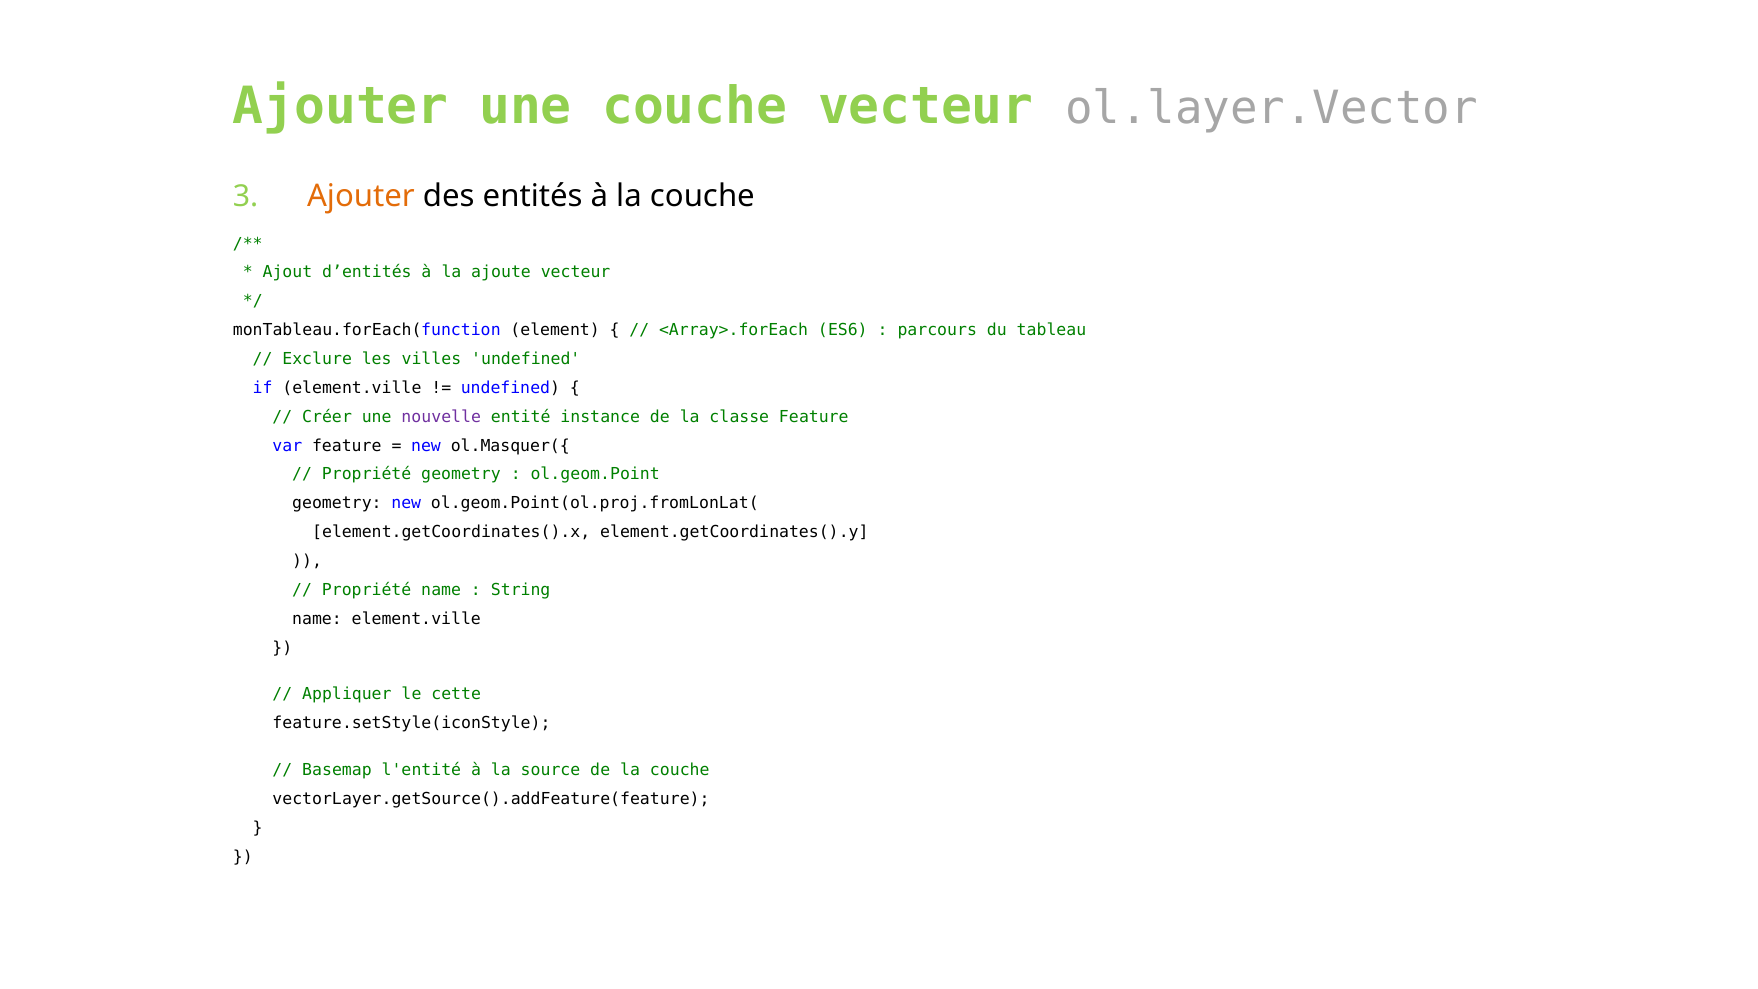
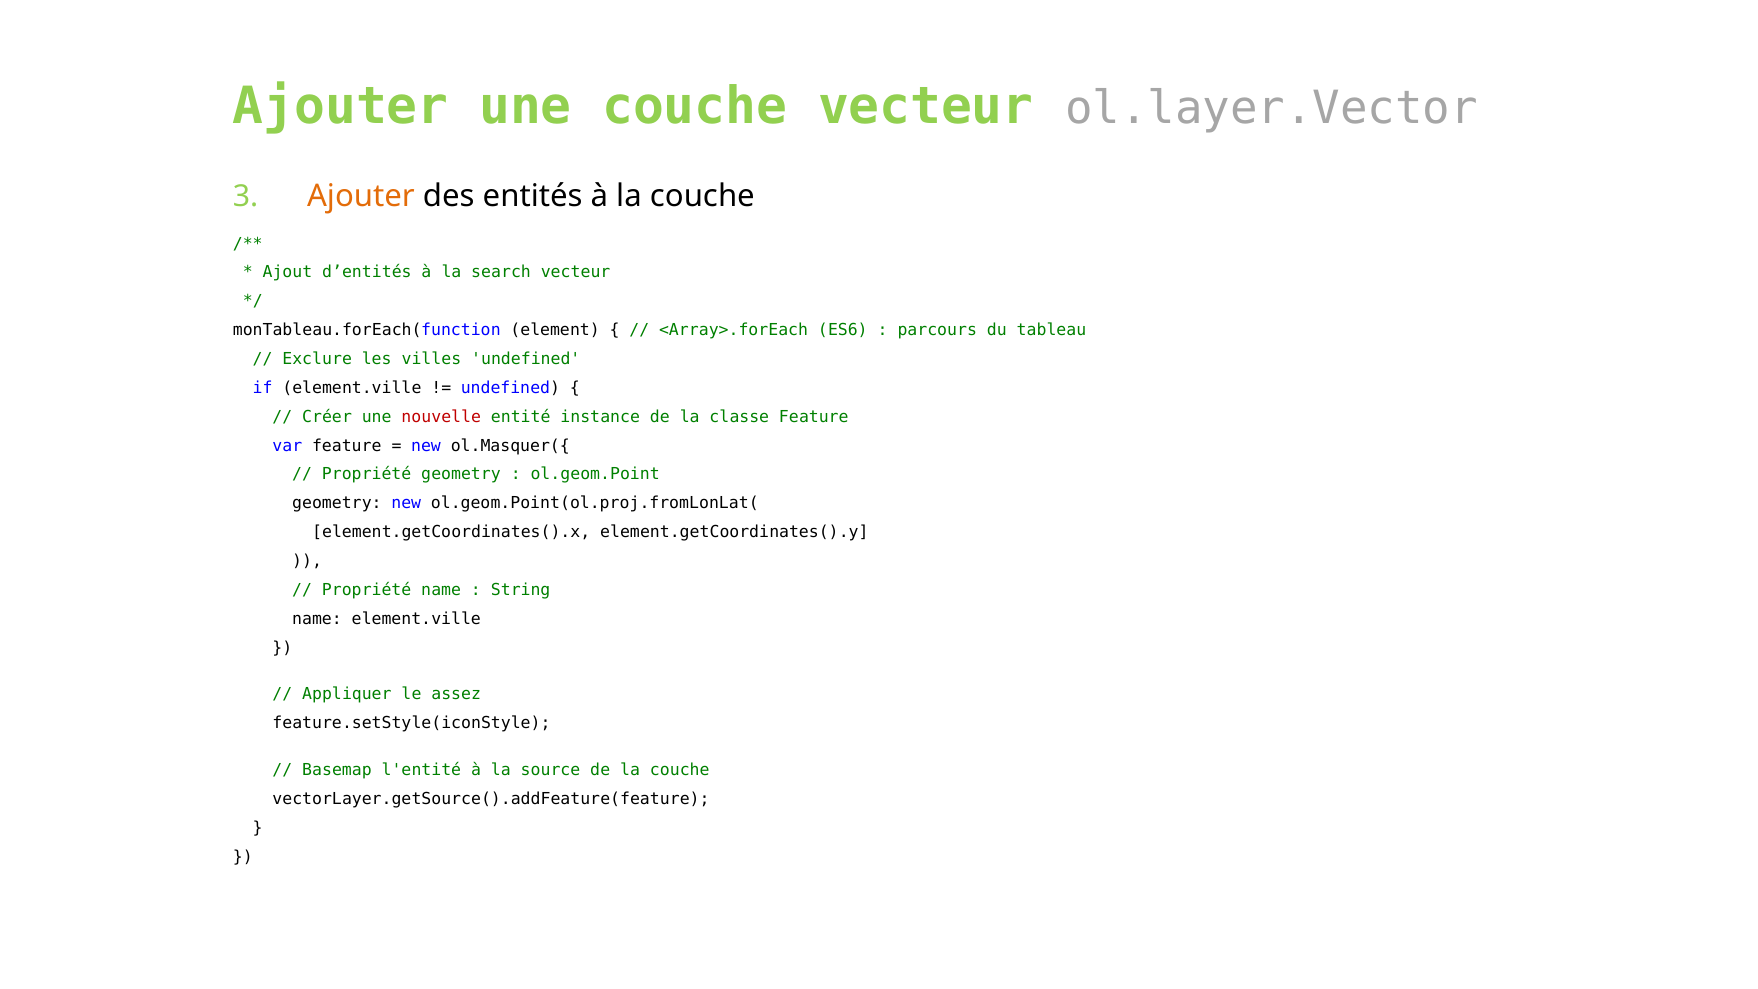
ajoute: ajoute -> search
nouvelle colour: purple -> red
cette: cette -> assez
